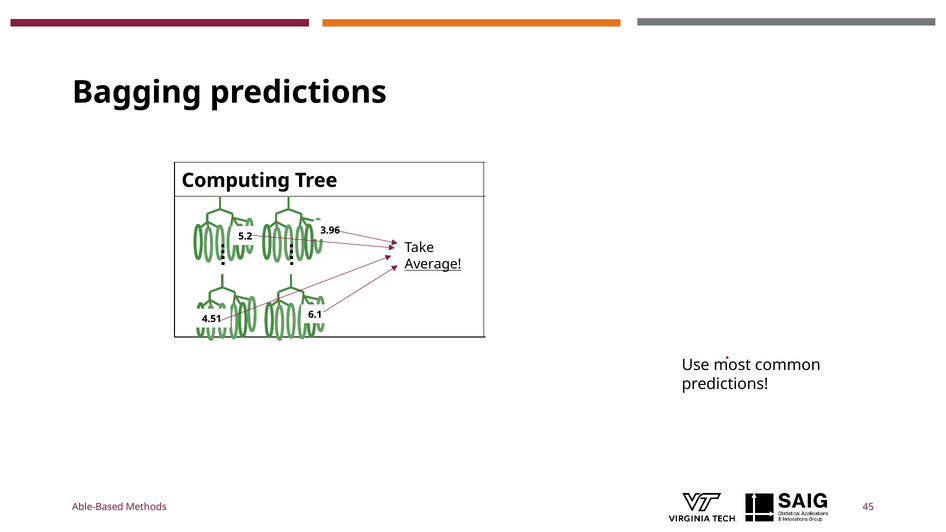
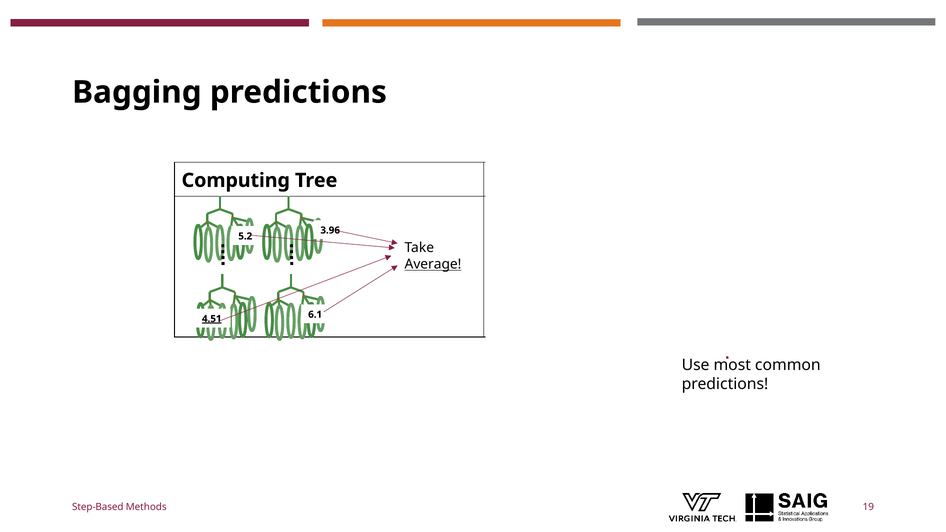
4.51 underline: none -> present
Able-Based: Able-Based -> Step-Based
45: 45 -> 19
